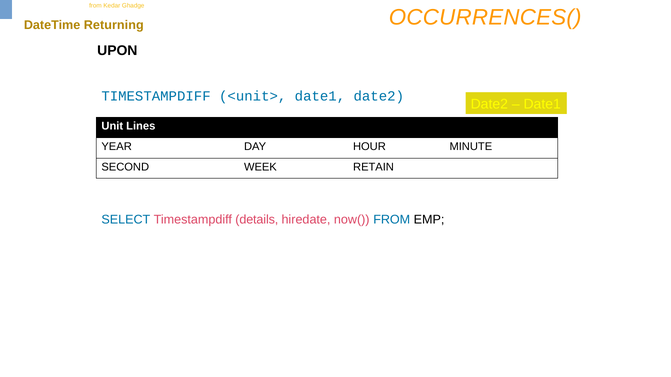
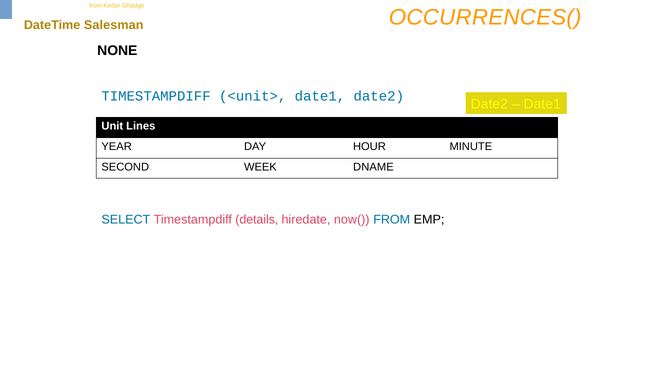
Returning: Returning -> Salesman
UPON: UPON -> NONE
RETAIN: RETAIN -> DNAME
